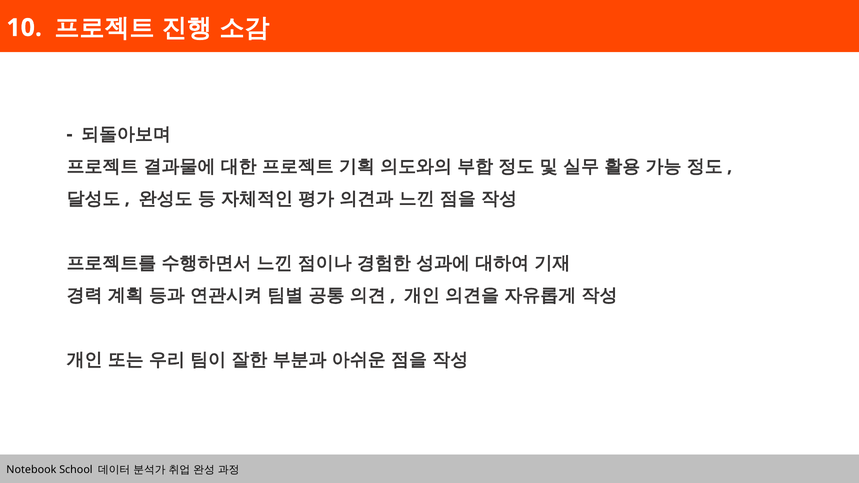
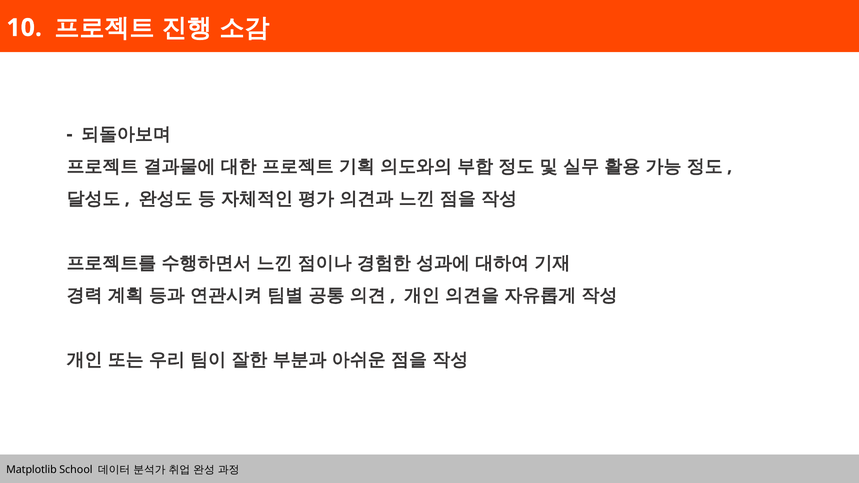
Notebook: Notebook -> Matplotlib
